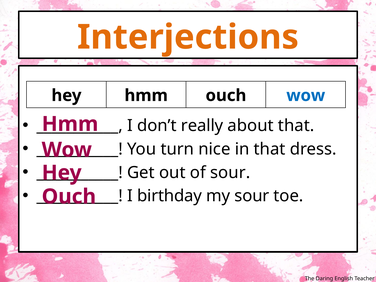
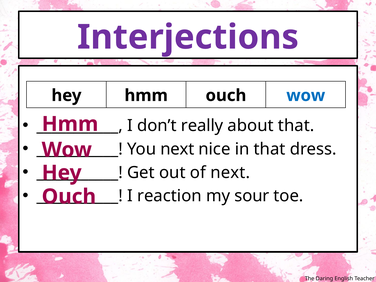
Interjections colour: orange -> purple
You turn: turn -> next
of sour: sour -> next
birthday: birthday -> reaction
